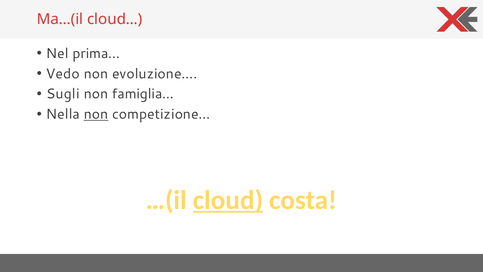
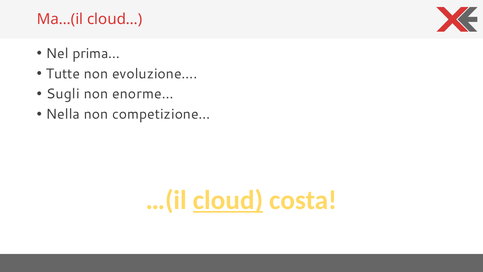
Vedo: Vedo -> Tutte
famiglia…: famiglia… -> enorme…
non at (96, 114) underline: present -> none
